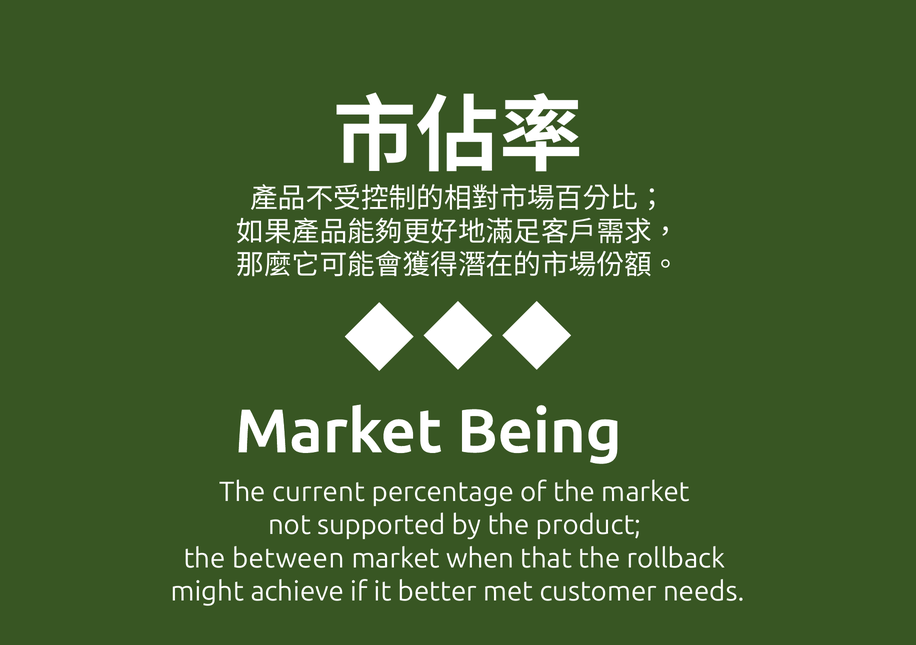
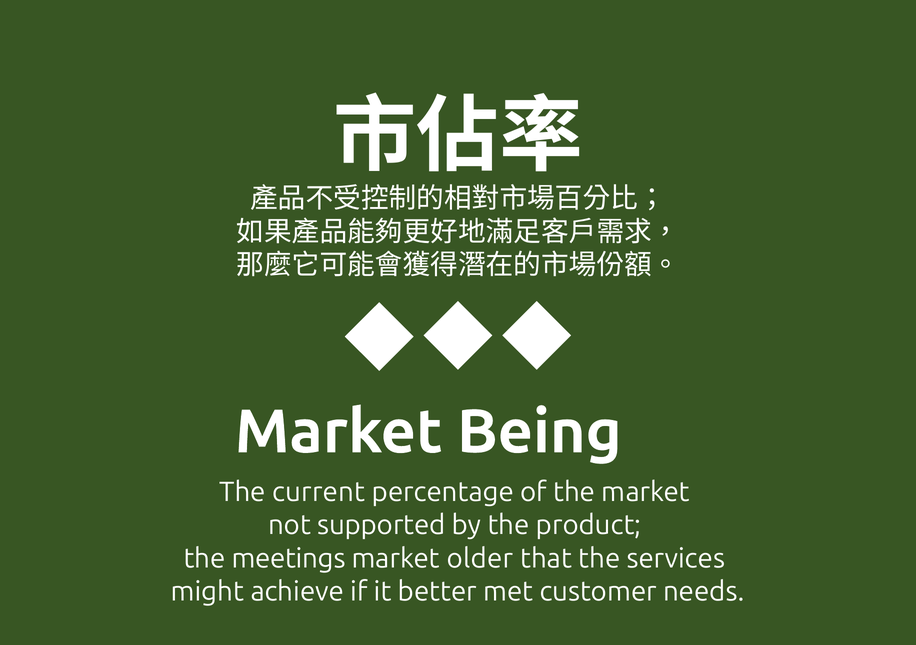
between: between -> meetings
when: when -> older
rollback: rollback -> services
